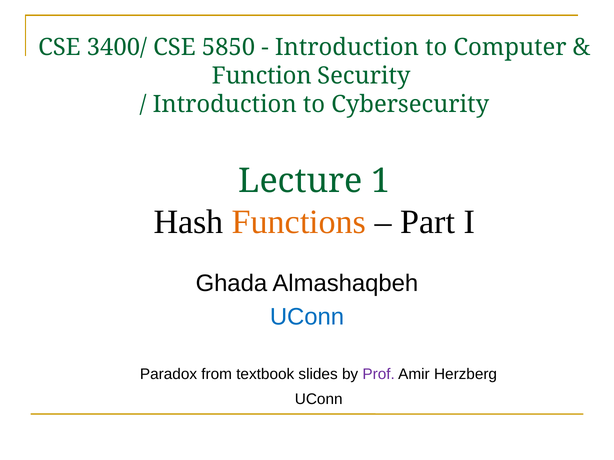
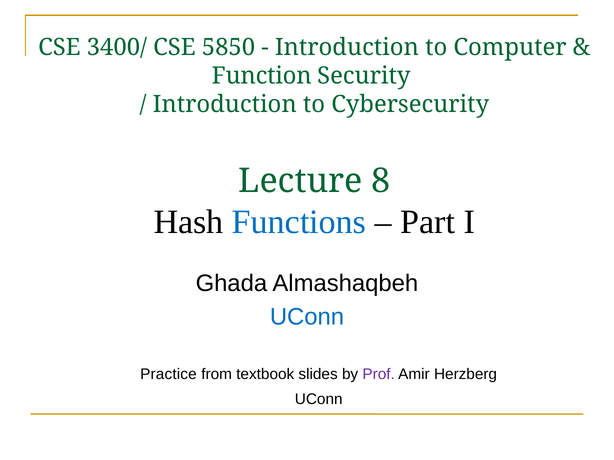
1: 1 -> 8
Functions colour: orange -> blue
Paradox: Paradox -> Practice
